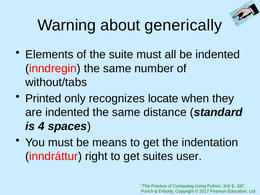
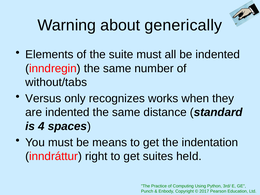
Printed: Printed -> Versus
locate: locate -> works
user: user -> held
